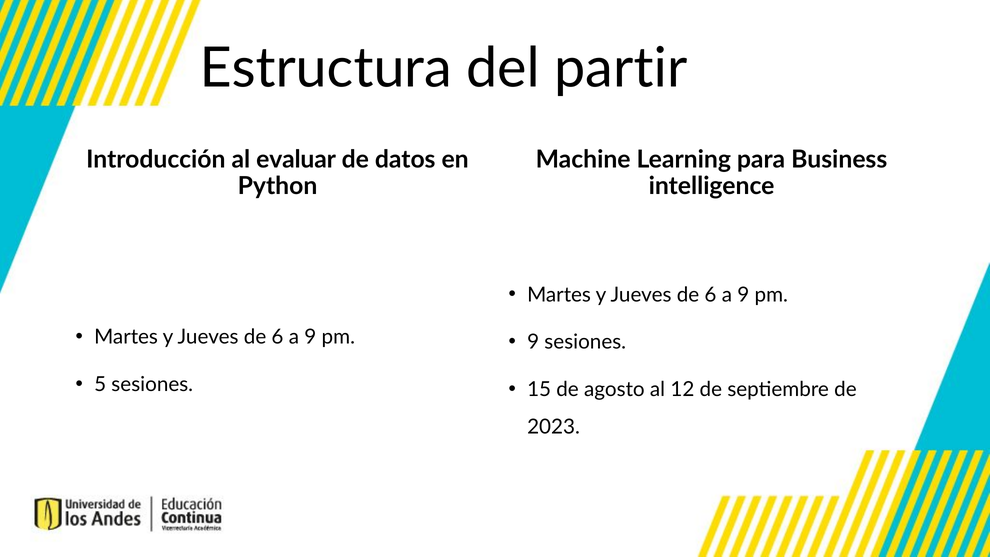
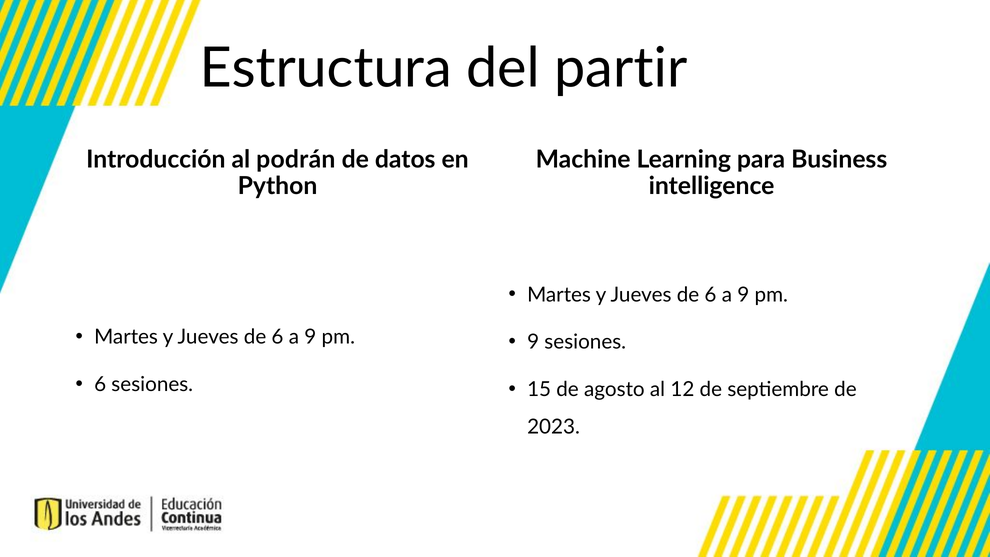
evaluar: evaluar -> podrán
5 at (100, 384): 5 -> 6
